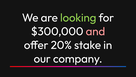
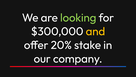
and colour: pink -> yellow
